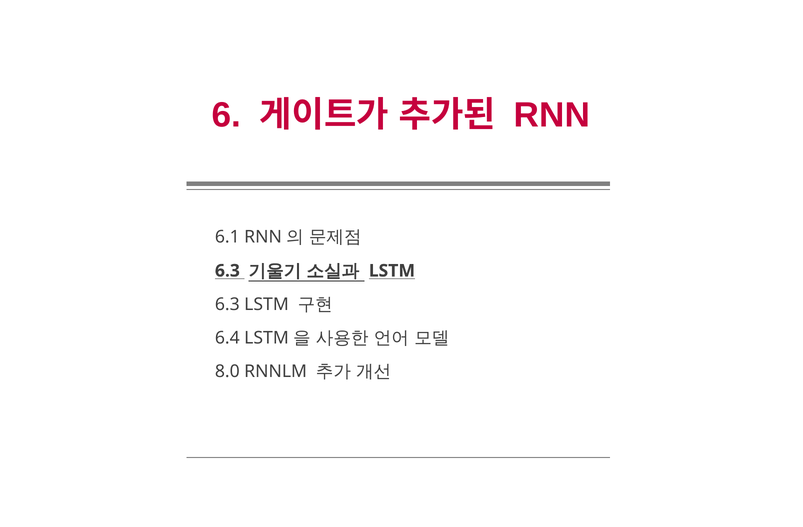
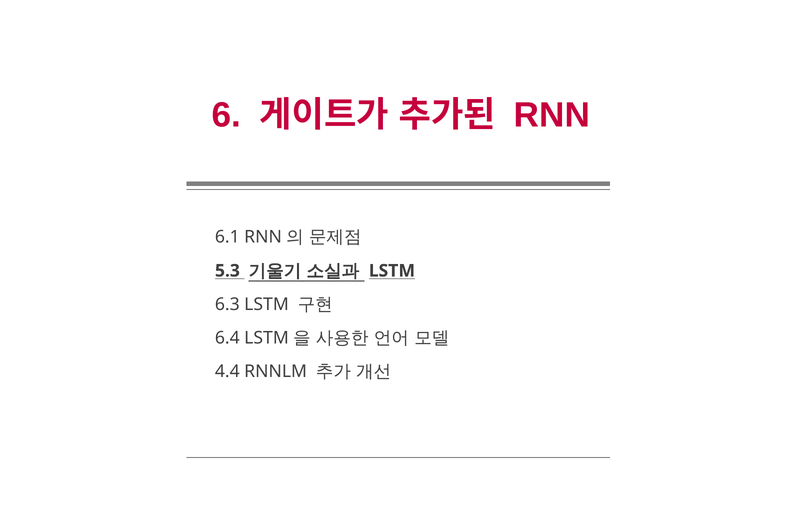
6.3 at (227, 271): 6.3 -> 5.3
8.0: 8.0 -> 4.4
